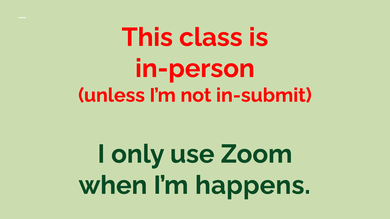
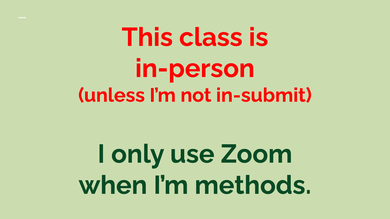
happens: happens -> methods
